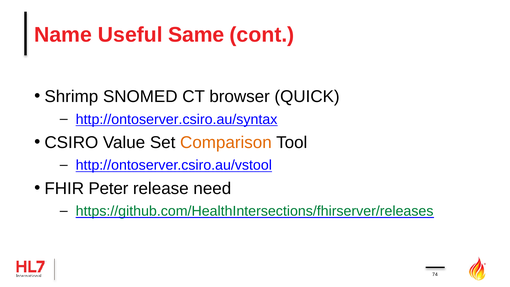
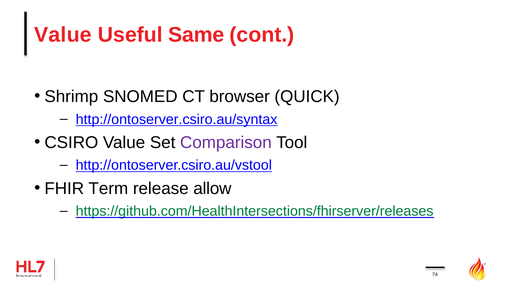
Name at (63, 35): Name -> Value
Comparison colour: orange -> purple
Peter: Peter -> Term
need: need -> allow
